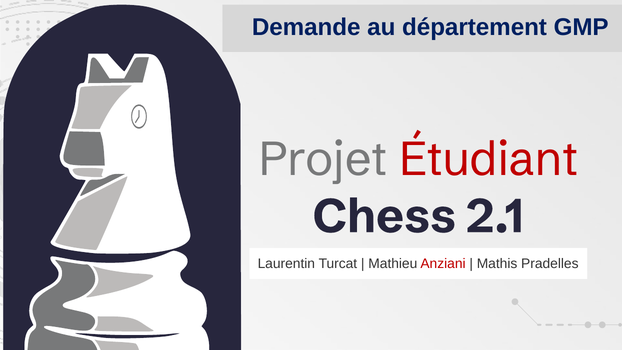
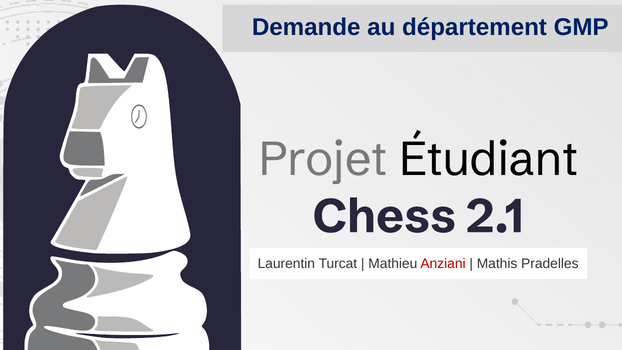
Étudiant colour: red -> black
